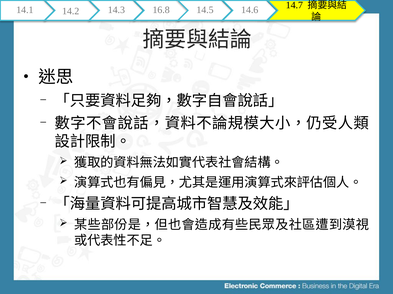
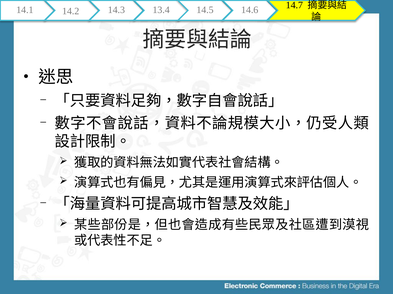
16.8: 16.8 -> 13.4
